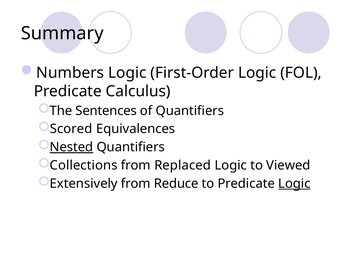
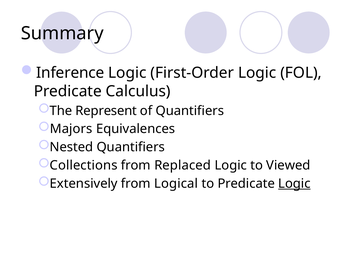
Numbers: Numbers -> Inference
Sentences: Sentences -> Represent
Scored: Scored -> Majors
Nested underline: present -> none
Reduce: Reduce -> Logical
